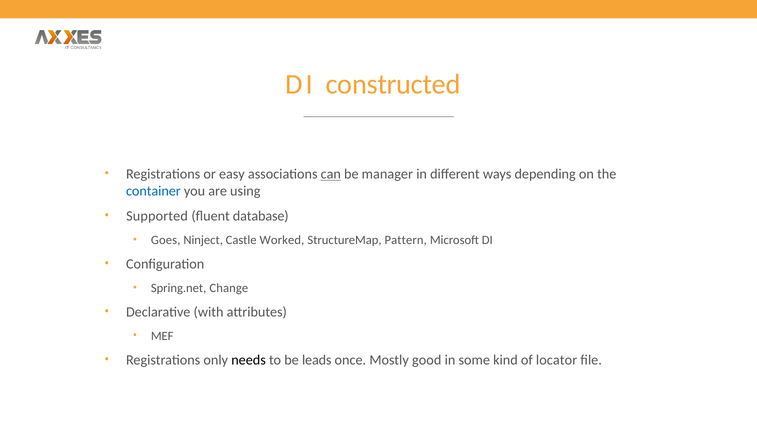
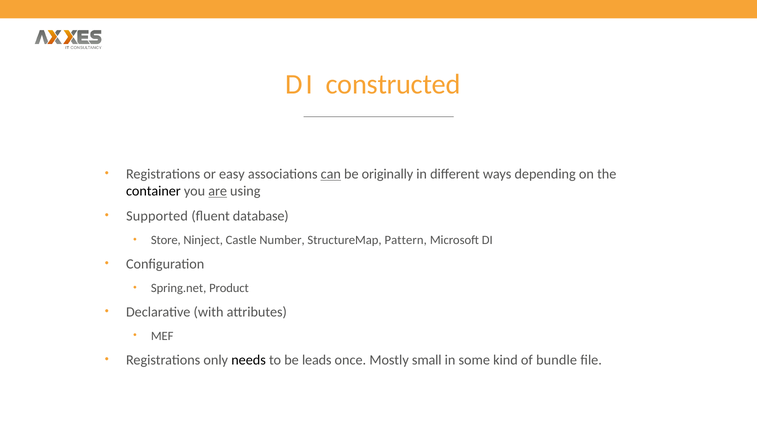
manager: manager -> originally
container colour: blue -> black
are underline: none -> present
Goes: Goes -> Store
Worked: Worked -> Number
Change: Change -> Product
good: good -> small
locator: locator -> bundle
